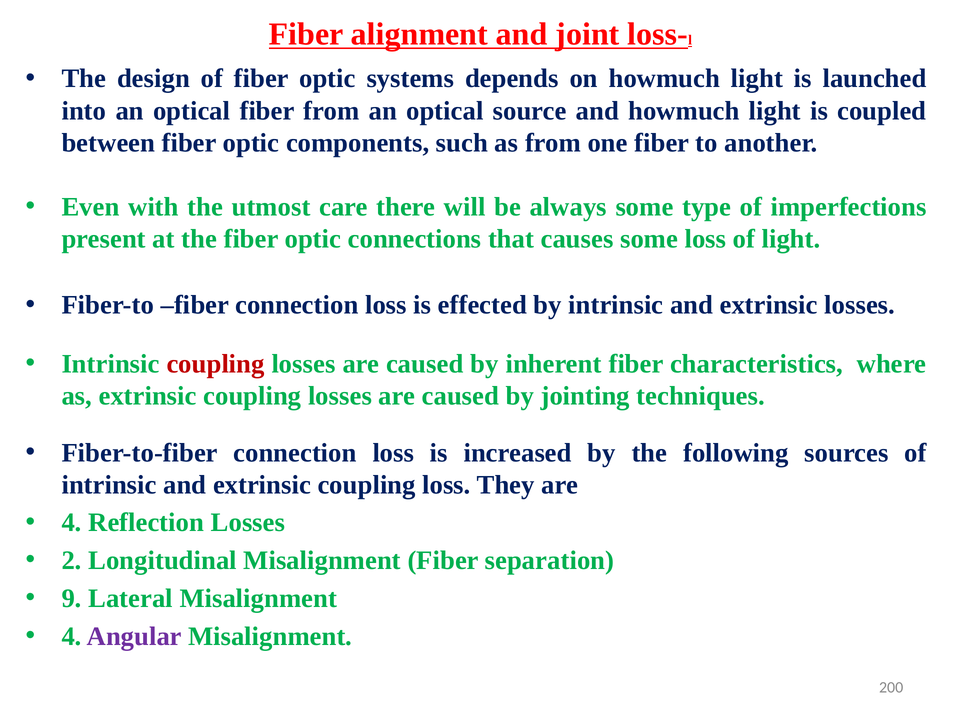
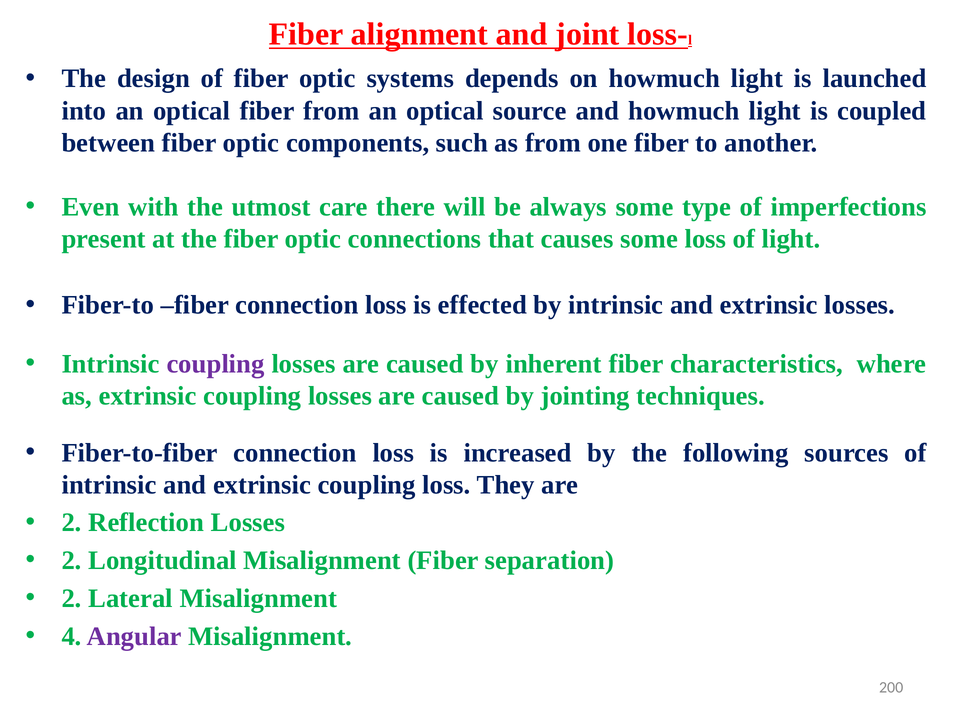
coupling at (216, 364) colour: red -> purple
4 at (72, 523): 4 -> 2
9 at (72, 599): 9 -> 2
